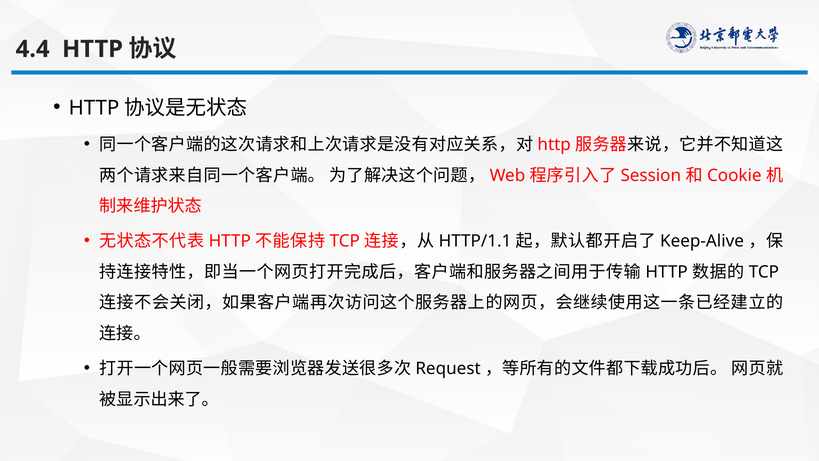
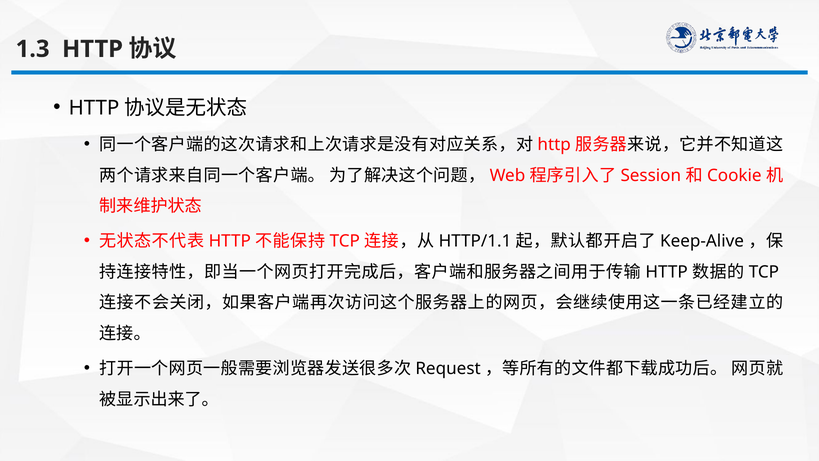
4.4: 4.4 -> 1.3
